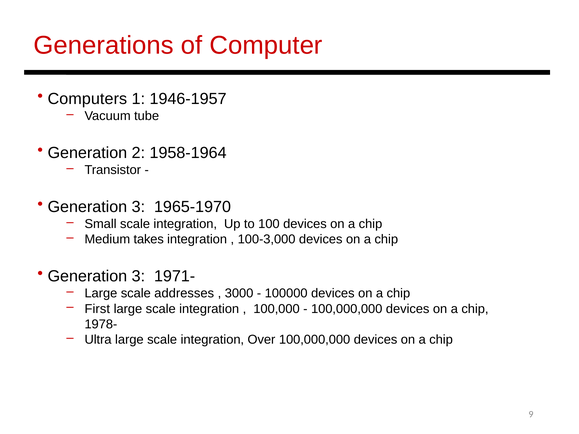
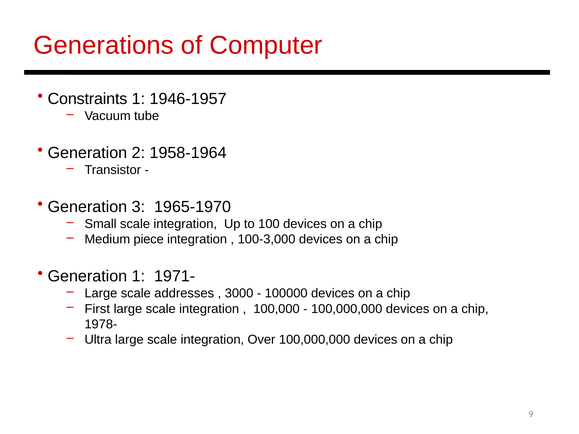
Computers: Computers -> Constraints
takes: takes -> piece
3 at (138, 276): 3 -> 1
